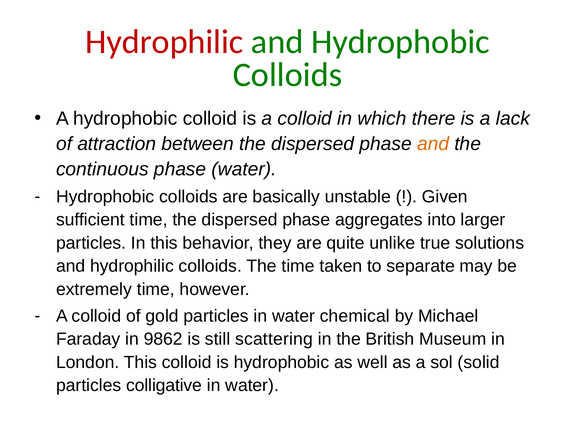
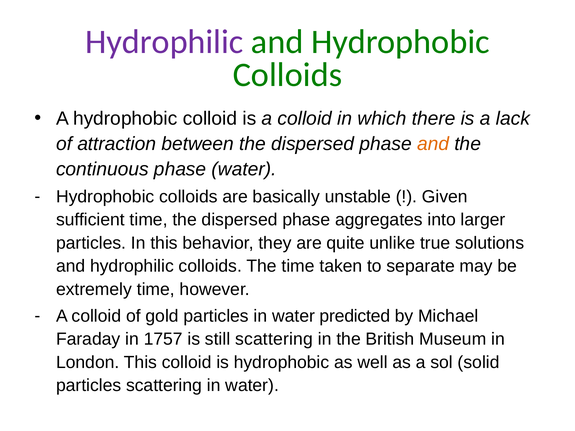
Hydrophilic at (164, 42) colour: red -> purple
chemical: chemical -> predicted
9862: 9862 -> 1757
particles colligative: colligative -> scattering
